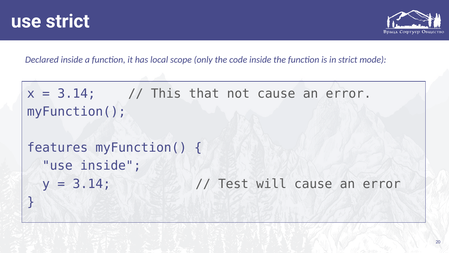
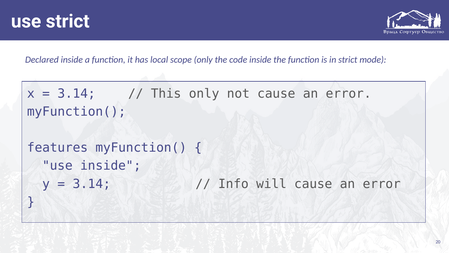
This that: that -> only
Test: Test -> Info
